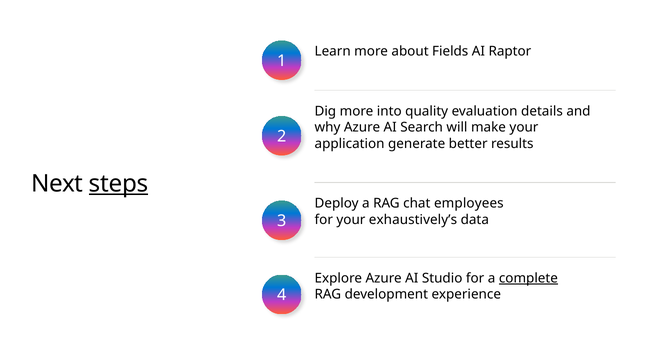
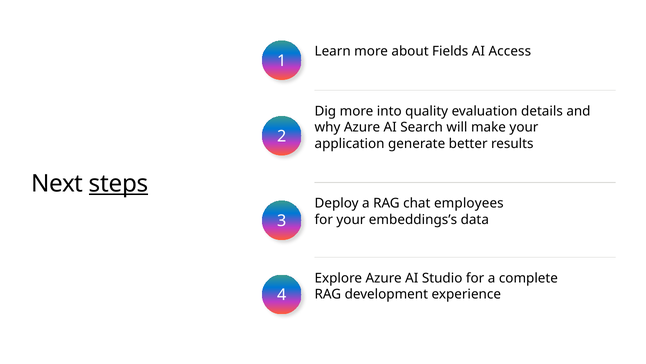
Raptor: Raptor -> Access
exhaustively’s: exhaustively’s -> embeddings’s
complete underline: present -> none
